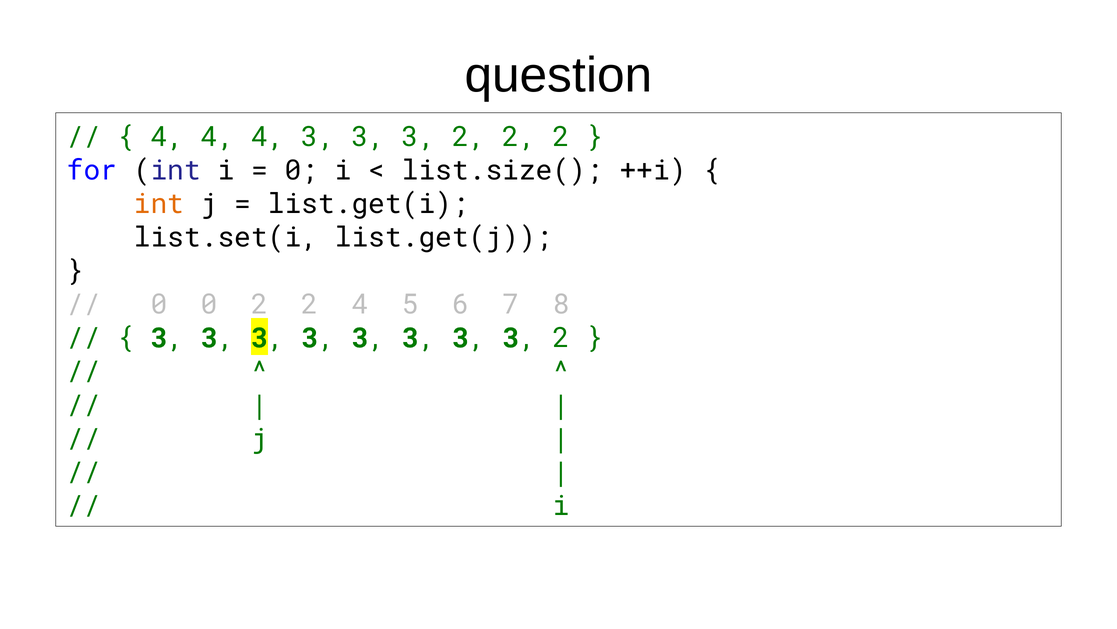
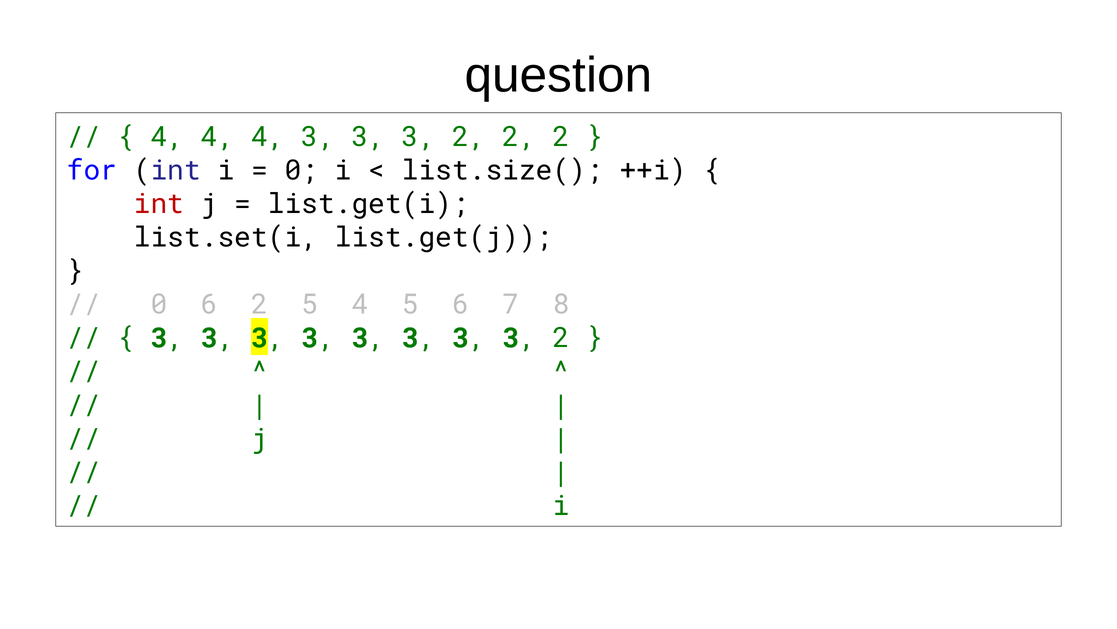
int at (159, 204) colour: orange -> red
0 0: 0 -> 6
2 at (310, 304): 2 -> 5
